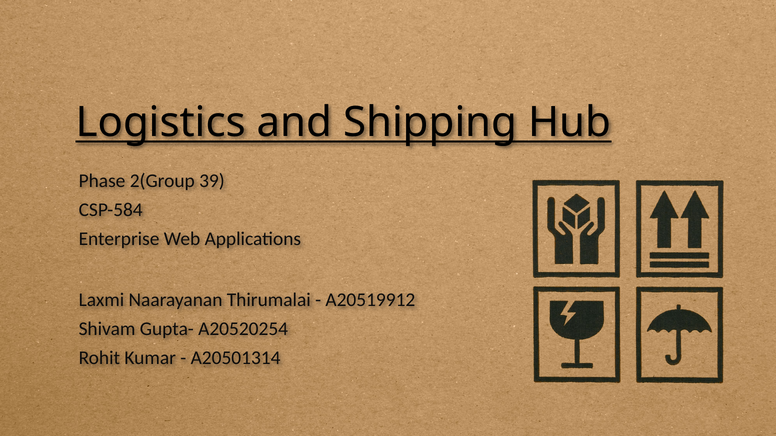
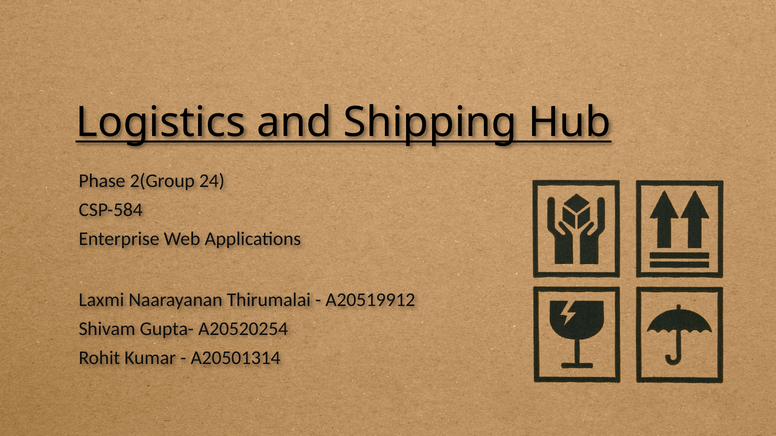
39: 39 -> 24
